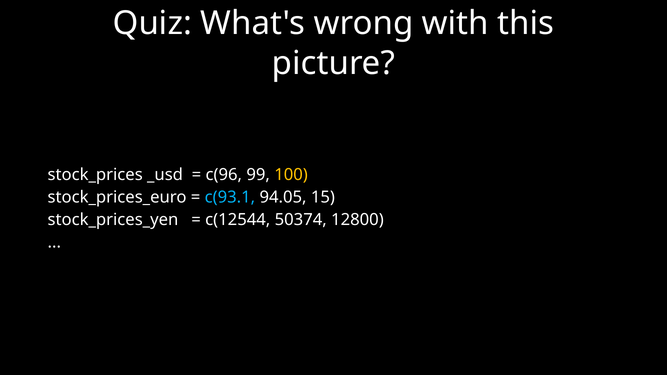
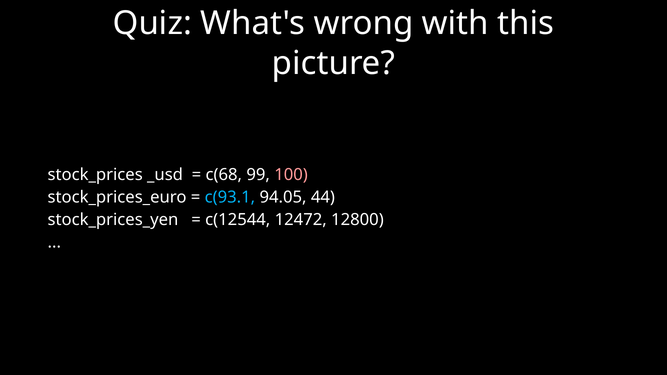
c(96: c(96 -> c(68
100 colour: yellow -> pink
15: 15 -> 44
50374: 50374 -> 12472
